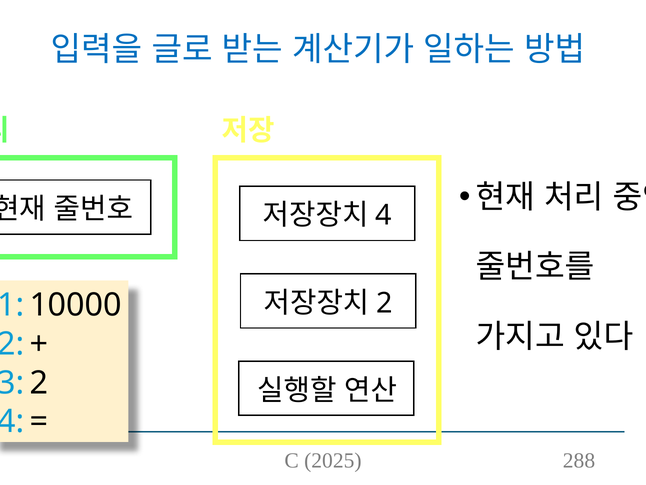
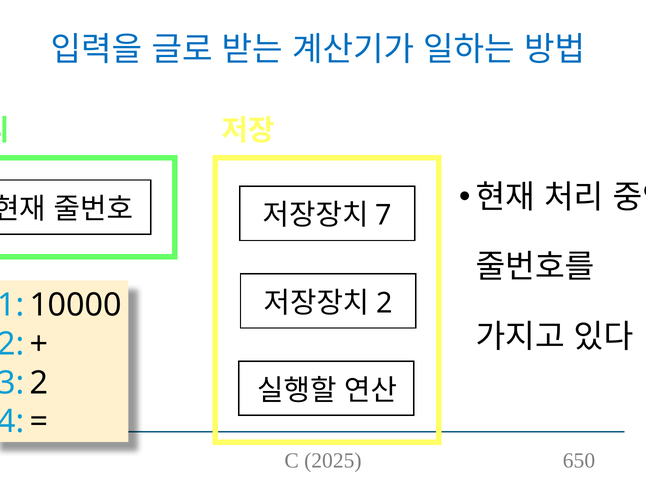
4: 4 -> 7
288: 288 -> 650
